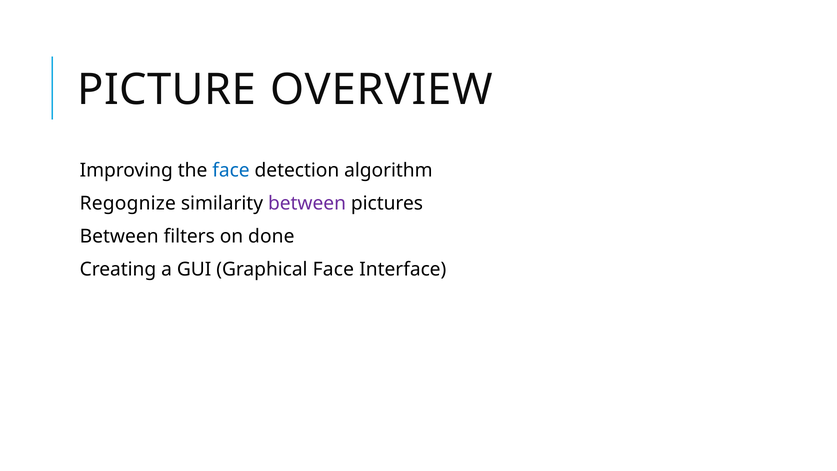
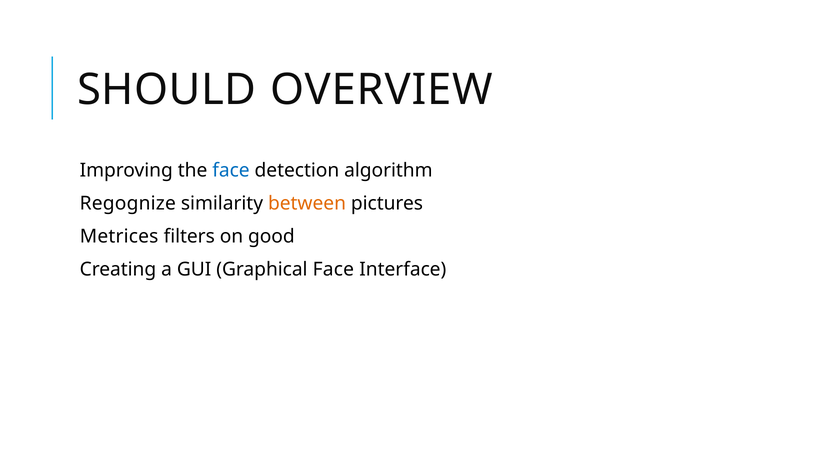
PICTURE: PICTURE -> SHOULD
between at (307, 203) colour: purple -> orange
Between at (119, 236): Between -> Metrices
done: done -> good
